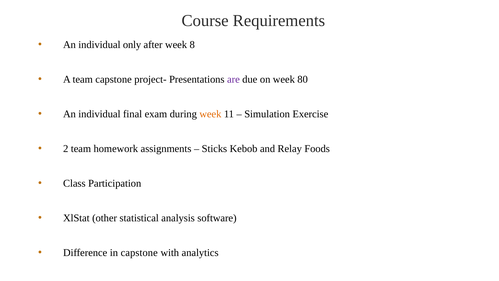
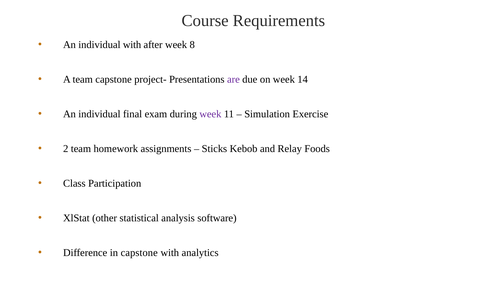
individual only: only -> with
80: 80 -> 14
week at (210, 114) colour: orange -> purple
